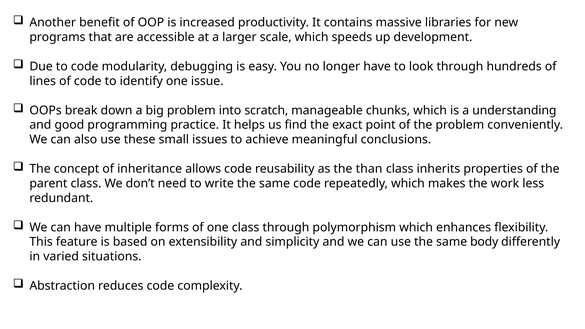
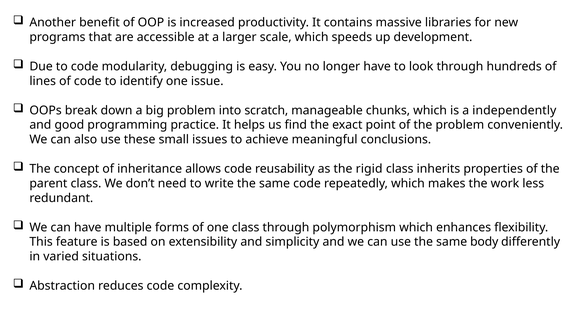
understanding: understanding -> independently
than: than -> rigid
